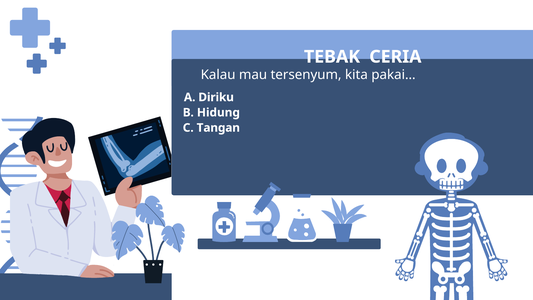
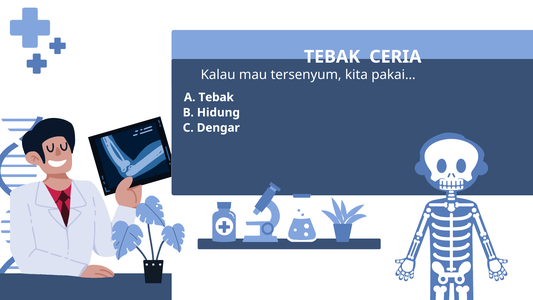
A Diriku: Diriku -> Tebak
Tangan: Tangan -> Dengar
